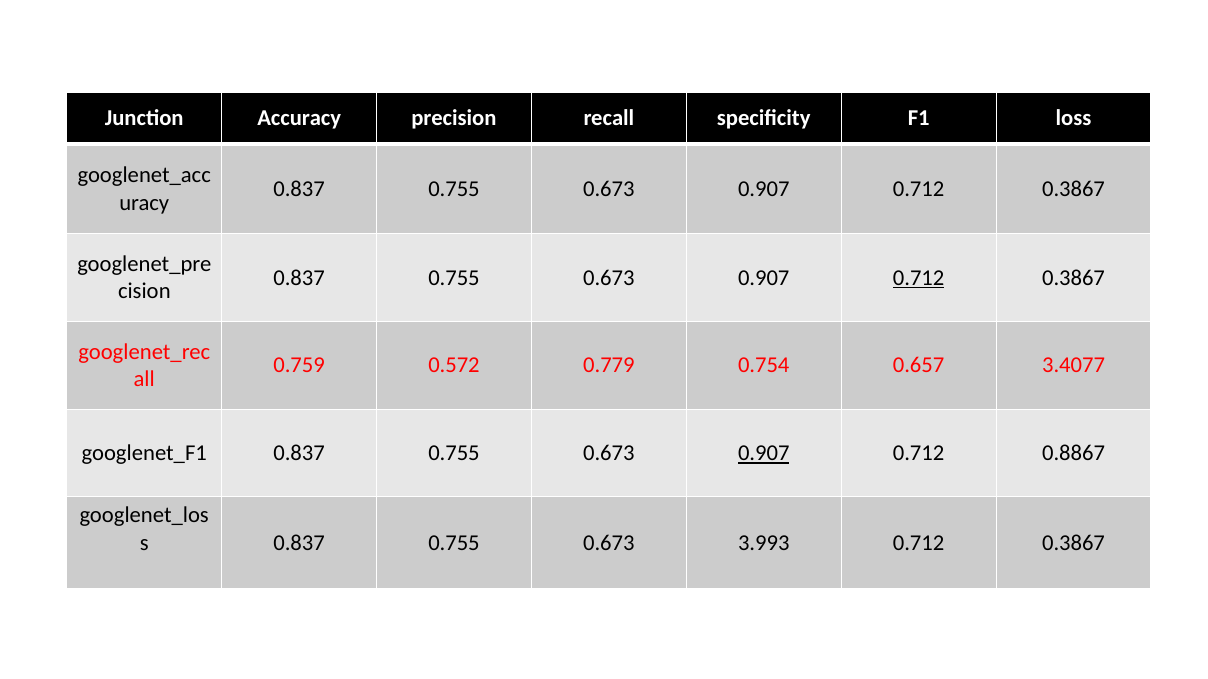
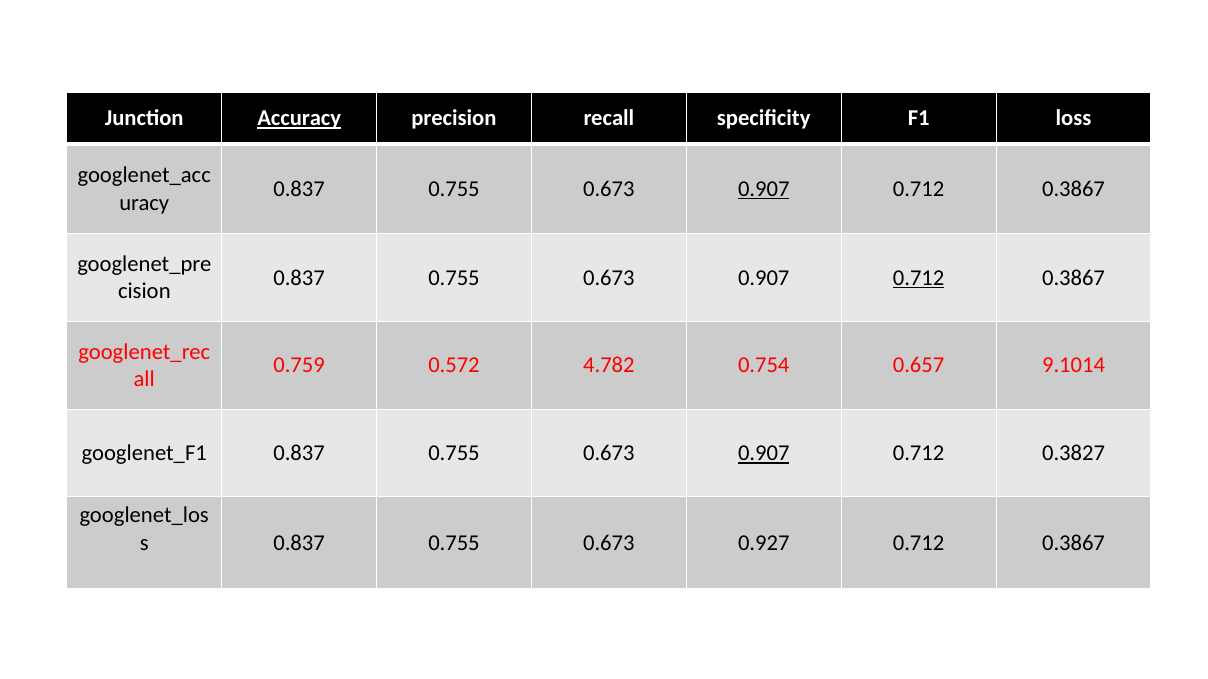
Accuracy underline: none -> present
0.907 at (764, 189) underline: none -> present
0.779: 0.779 -> 4.782
3.4077: 3.4077 -> 9.1014
0.8867: 0.8867 -> 0.3827
3.993: 3.993 -> 0.927
